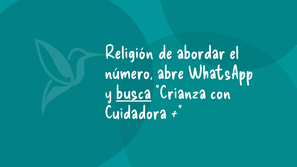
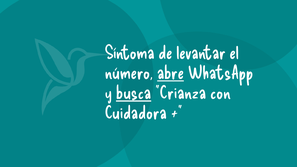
Religión: Religión -> Síntoma
abordar: abordar -> levantar
abre underline: none -> present
